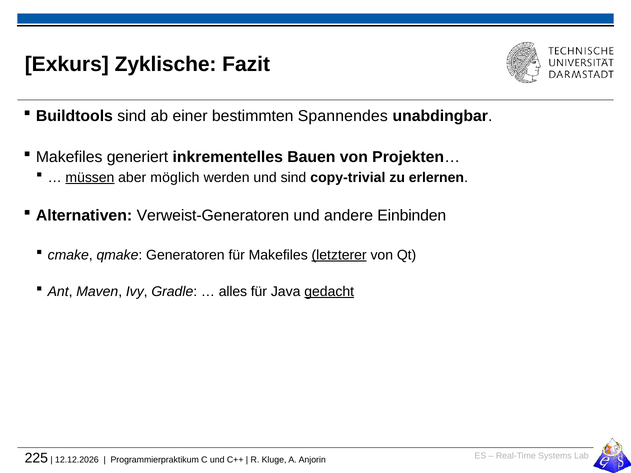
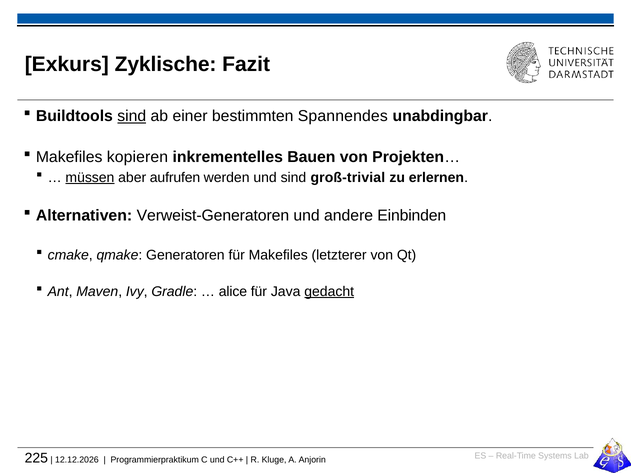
sind at (132, 116) underline: none -> present
generiert: generiert -> kopieren
möglich: möglich -> aufrufen
copy-trivial: copy-trivial -> groß-trivial
letzterer underline: present -> none
alles: alles -> alice
